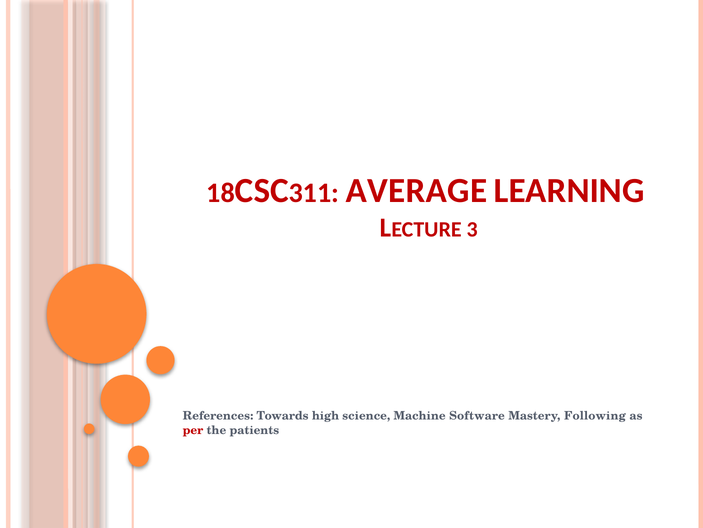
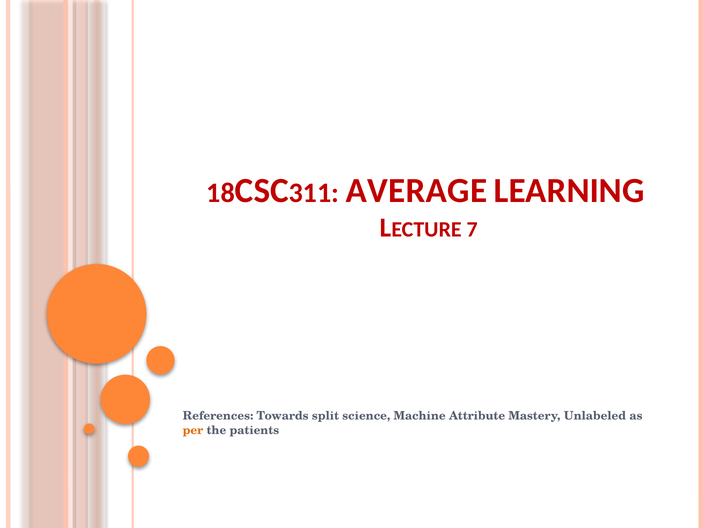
3: 3 -> 7
high: high -> split
Software: Software -> Attribute
Following: Following -> Unlabeled
per colour: red -> orange
